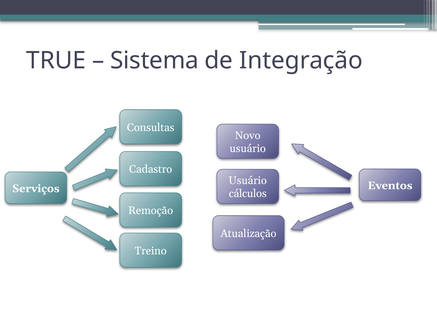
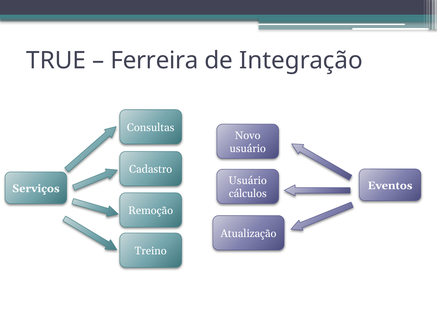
Sistema: Sistema -> Ferreira
